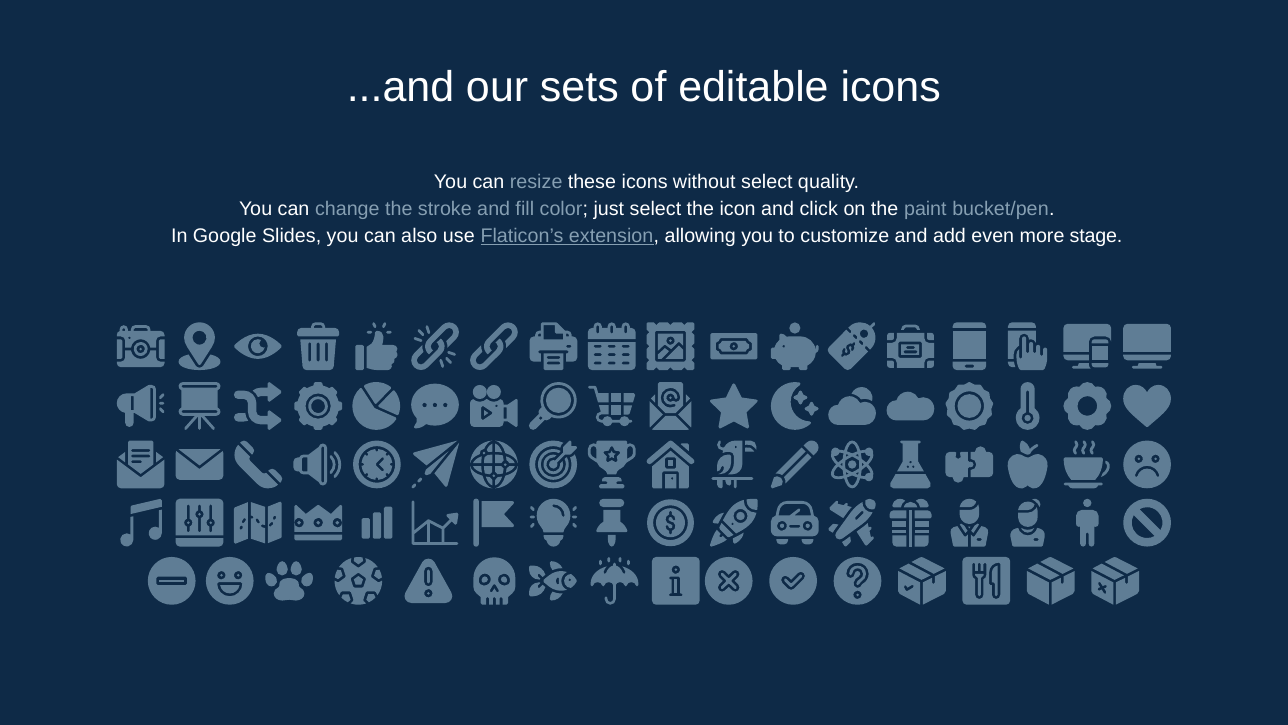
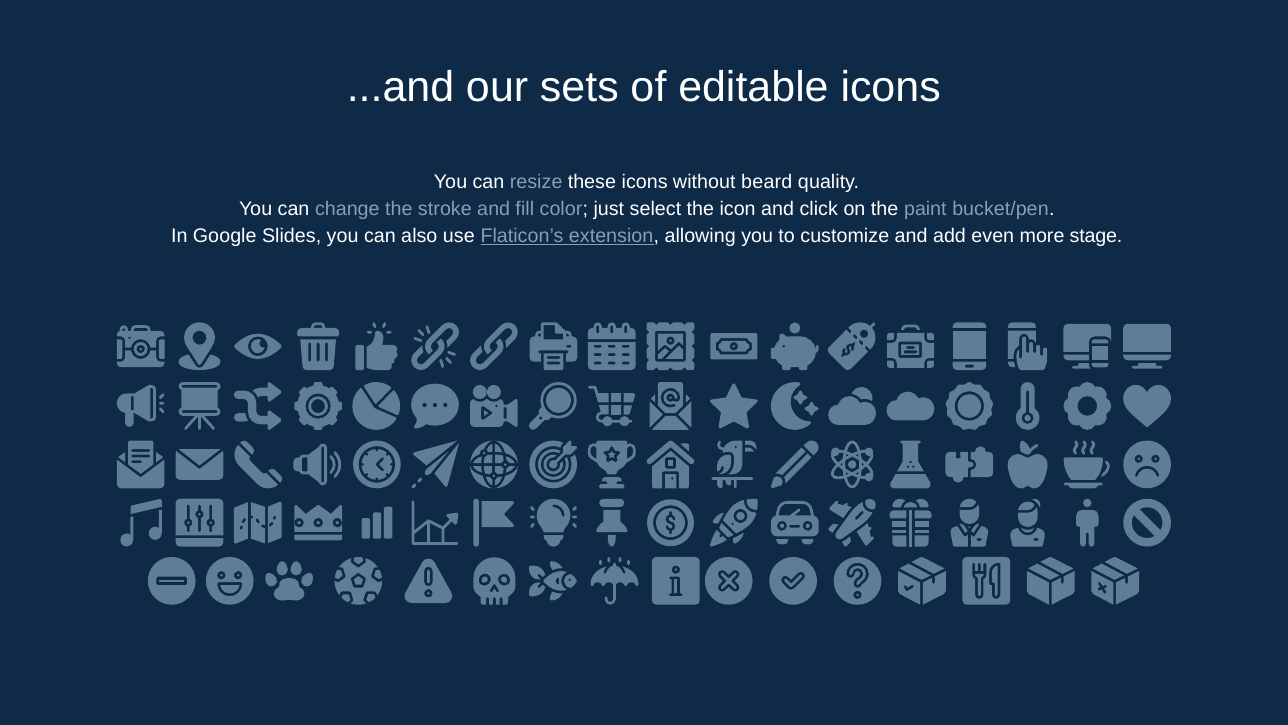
without select: select -> beard
